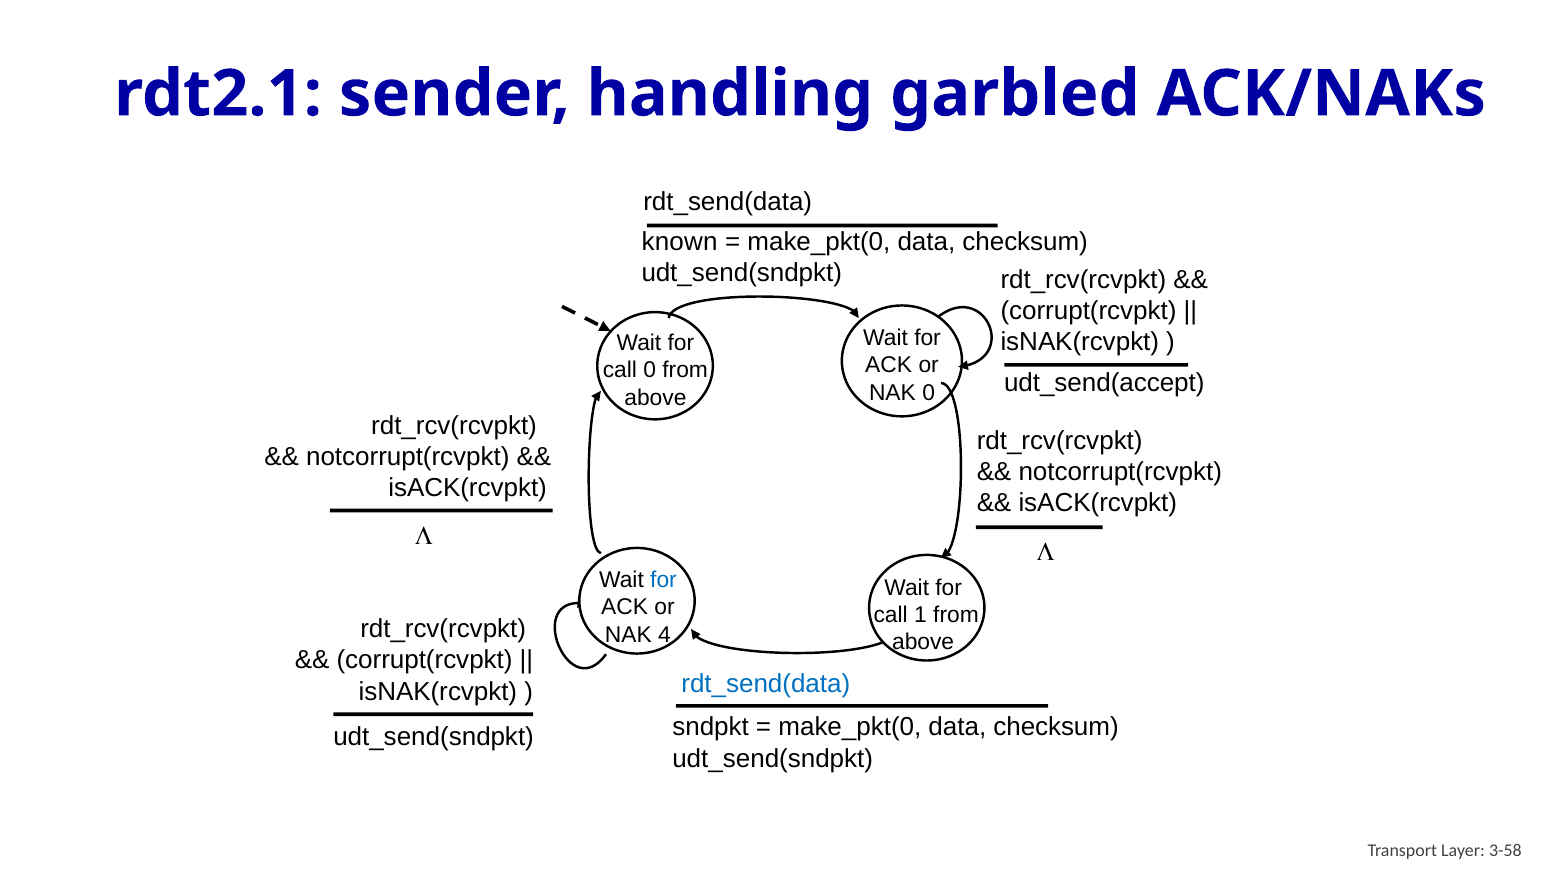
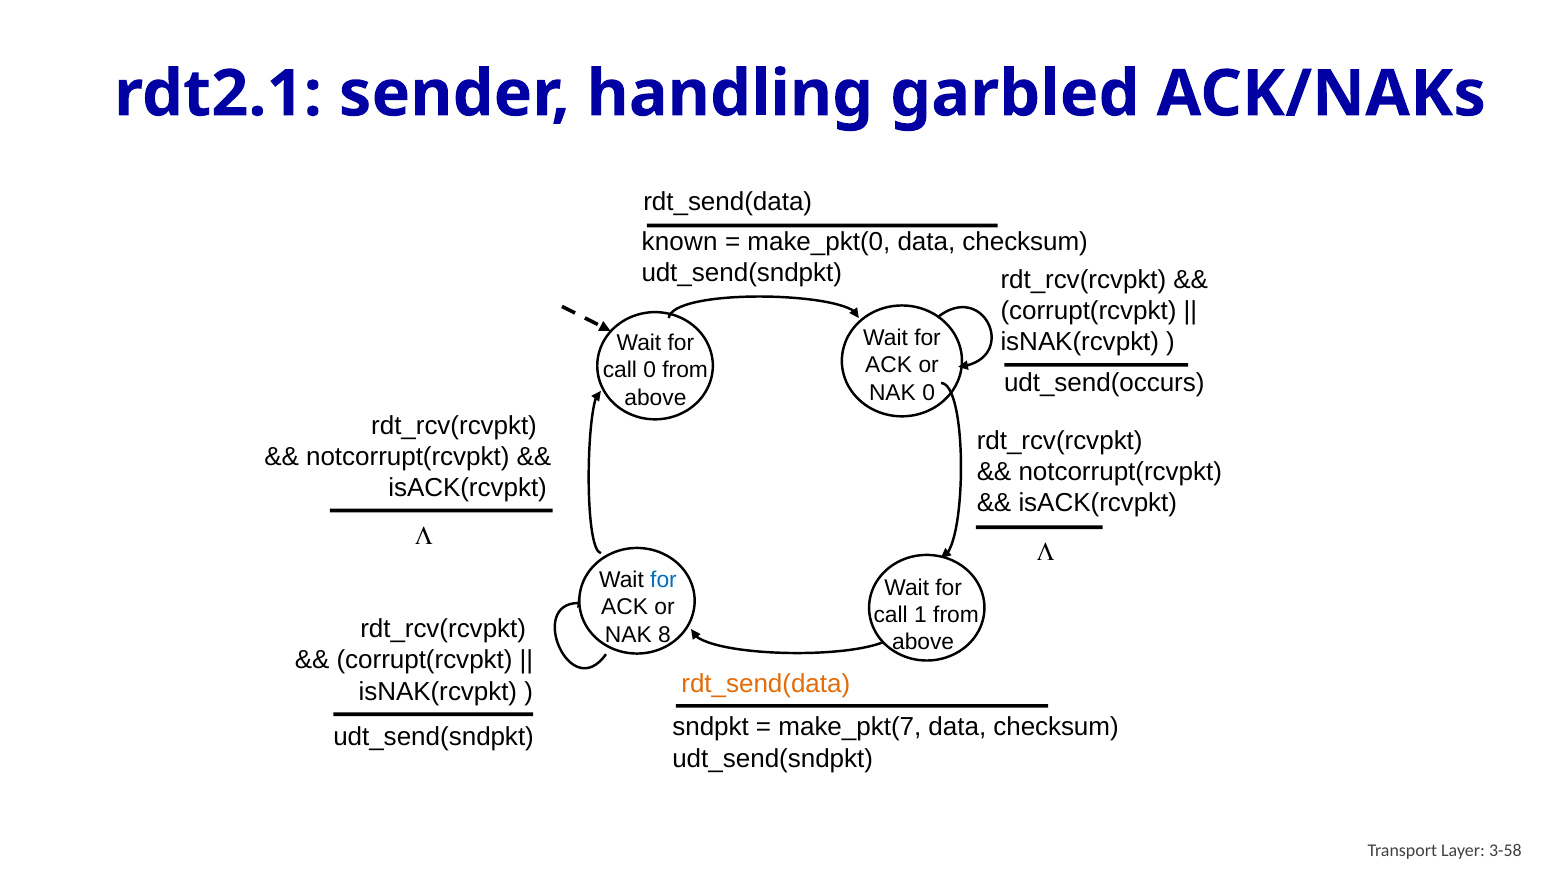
udt_send(accept: udt_send(accept -> udt_send(occurs
4: 4 -> 8
rdt_send(data at (766, 684) colour: blue -> orange
make_pkt(0 at (850, 727): make_pkt(0 -> make_pkt(7
